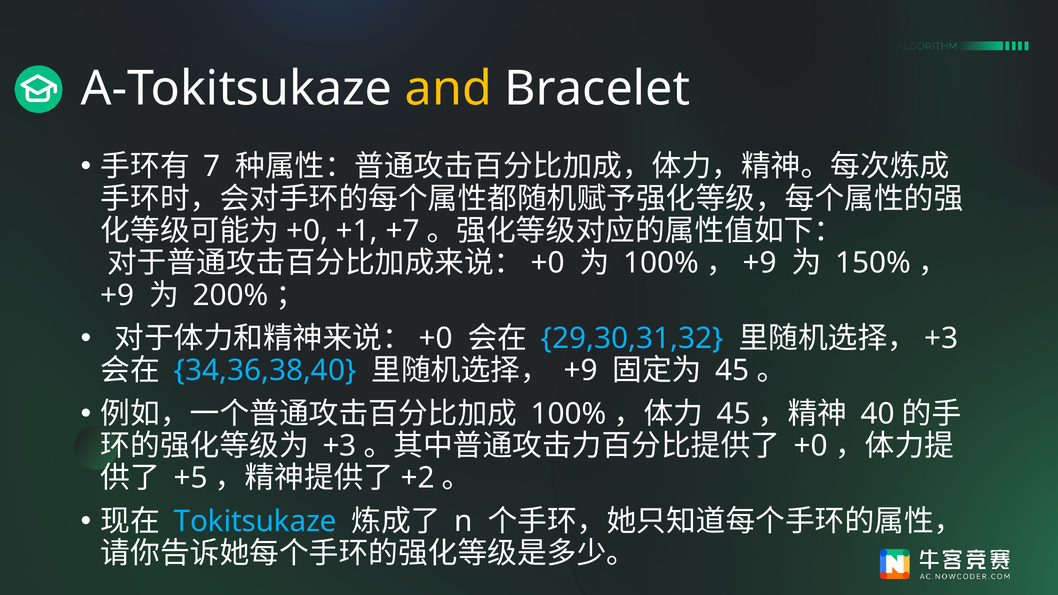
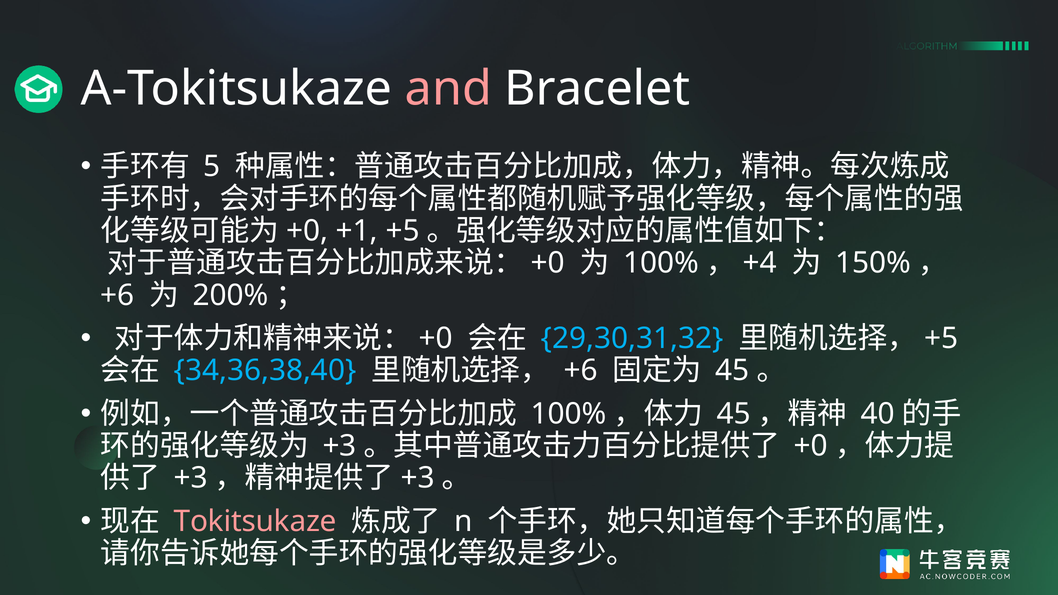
and colour: yellow -> pink
7: 7 -> 5
+1 +7: +7 -> +5
+9 at (760, 263): +9 -> +4
+9 at (118, 295): +9 -> +6
+3 at (941, 338): +3 -> +5
+9 at (581, 371): +9 -> +6
+5 at (191, 478): +5 -> +3
+2 at (418, 478): +2 -> +3
Tokitsukaze colour: light blue -> pink
